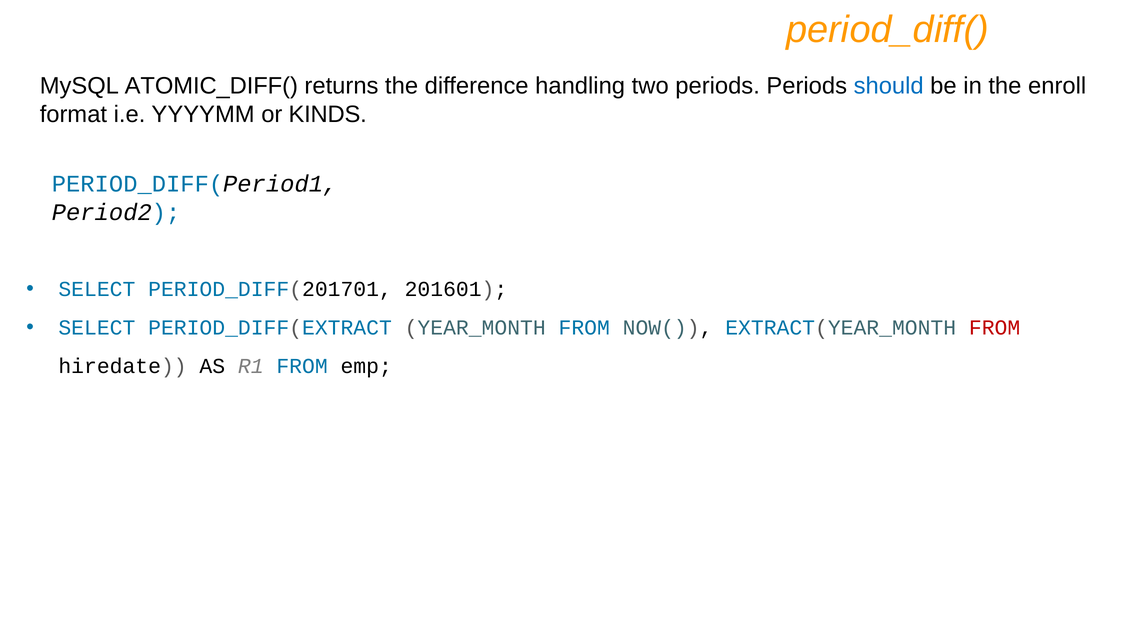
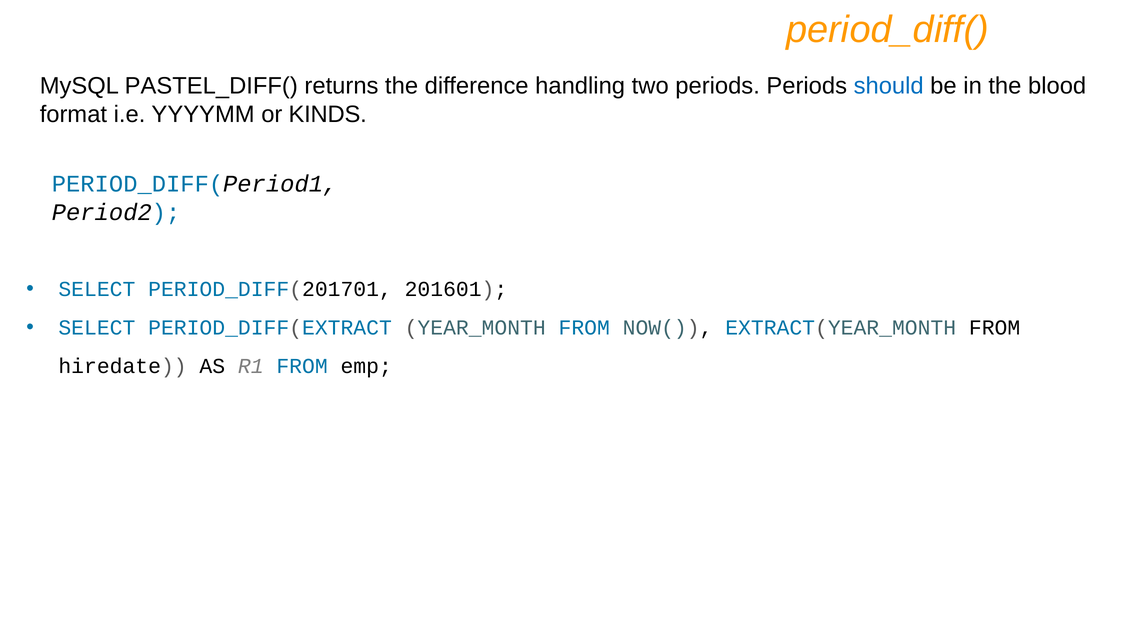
ATOMIC_DIFF(: ATOMIC_DIFF( -> PASTEL_DIFF(
enroll: enroll -> blood
FROM at (995, 328) colour: red -> black
